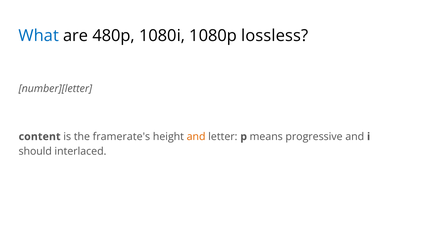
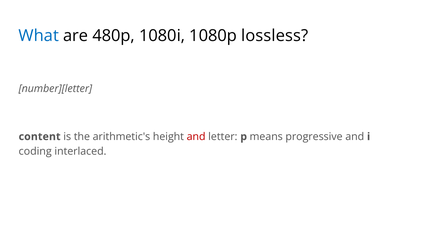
framerate's: framerate's -> arithmetic's
and at (196, 137) colour: orange -> red
should: should -> coding
